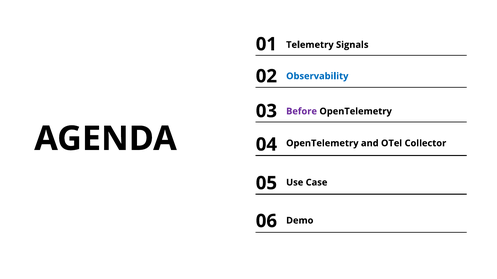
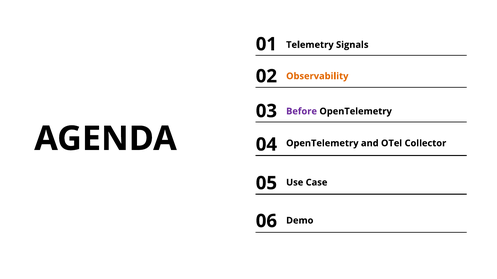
Observability colour: blue -> orange
